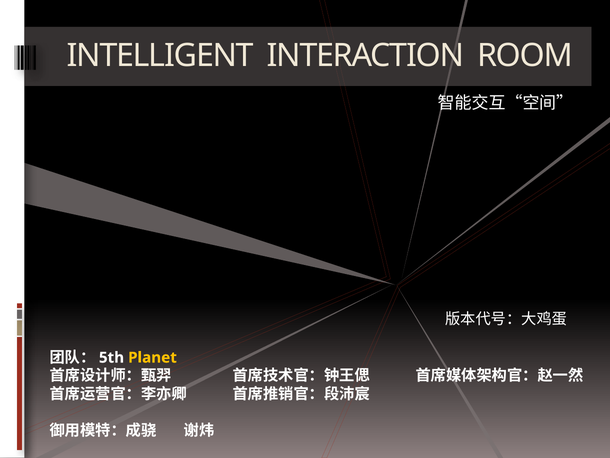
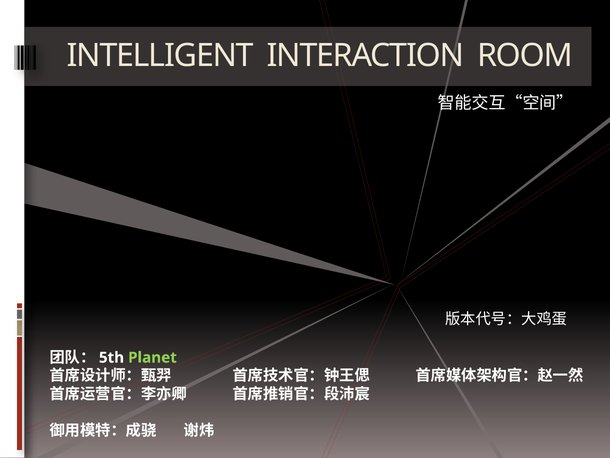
Planet colour: yellow -> light green
